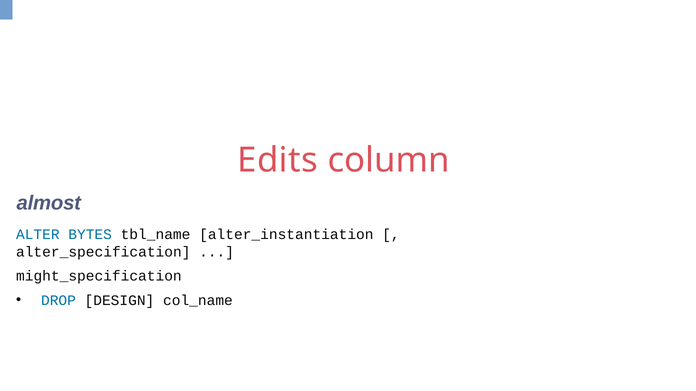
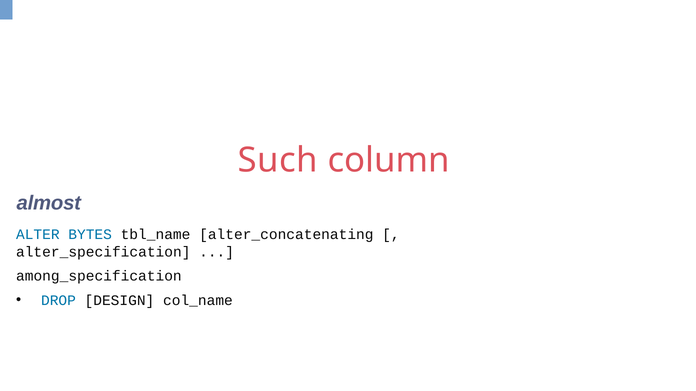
Edits: Edits -> Such
alter_instantiation: alter_instantiation -> alter_concatenating
might_specification: might_specification -> among_specification
